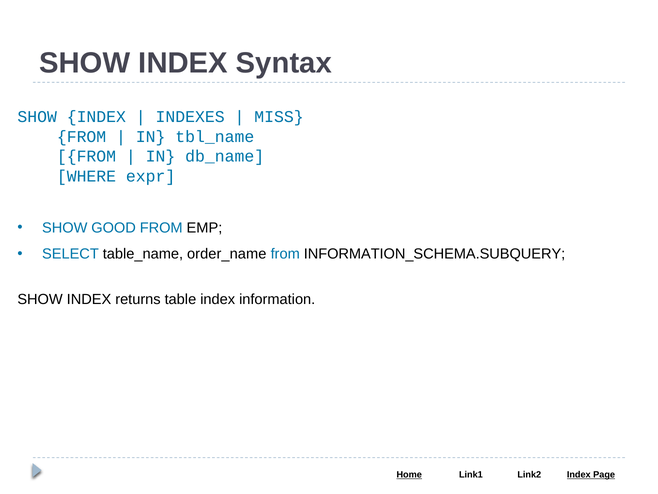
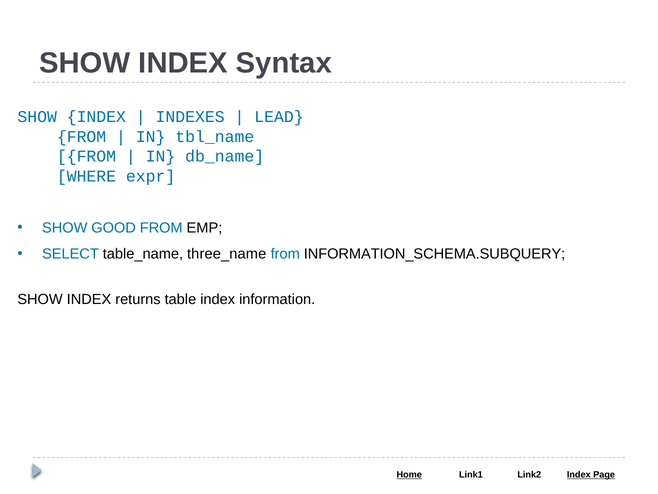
MISS: MISS -> LEAD
order_name: order_name -> three_name
